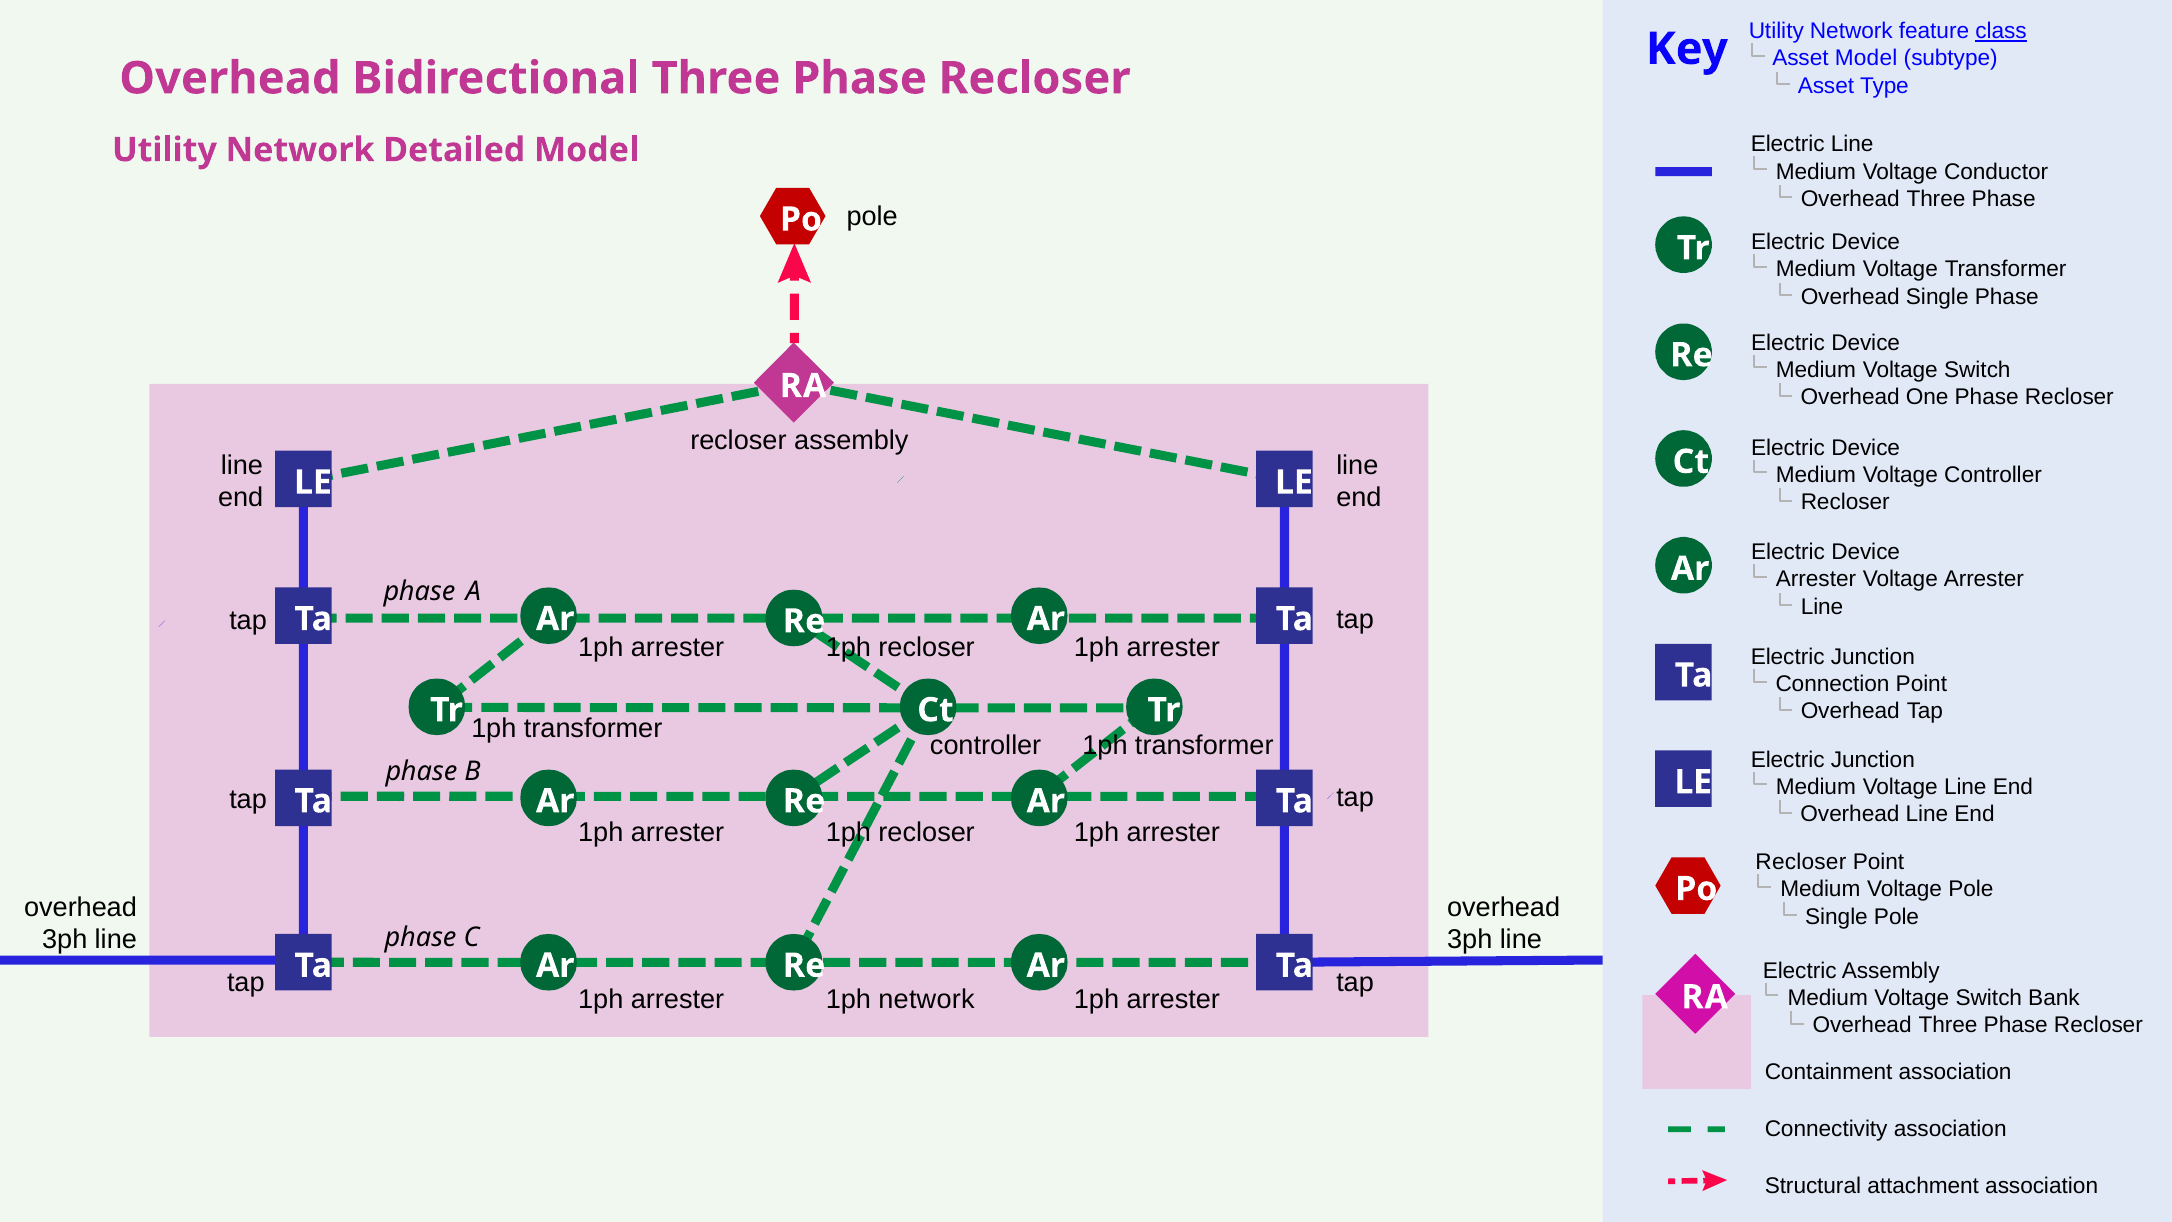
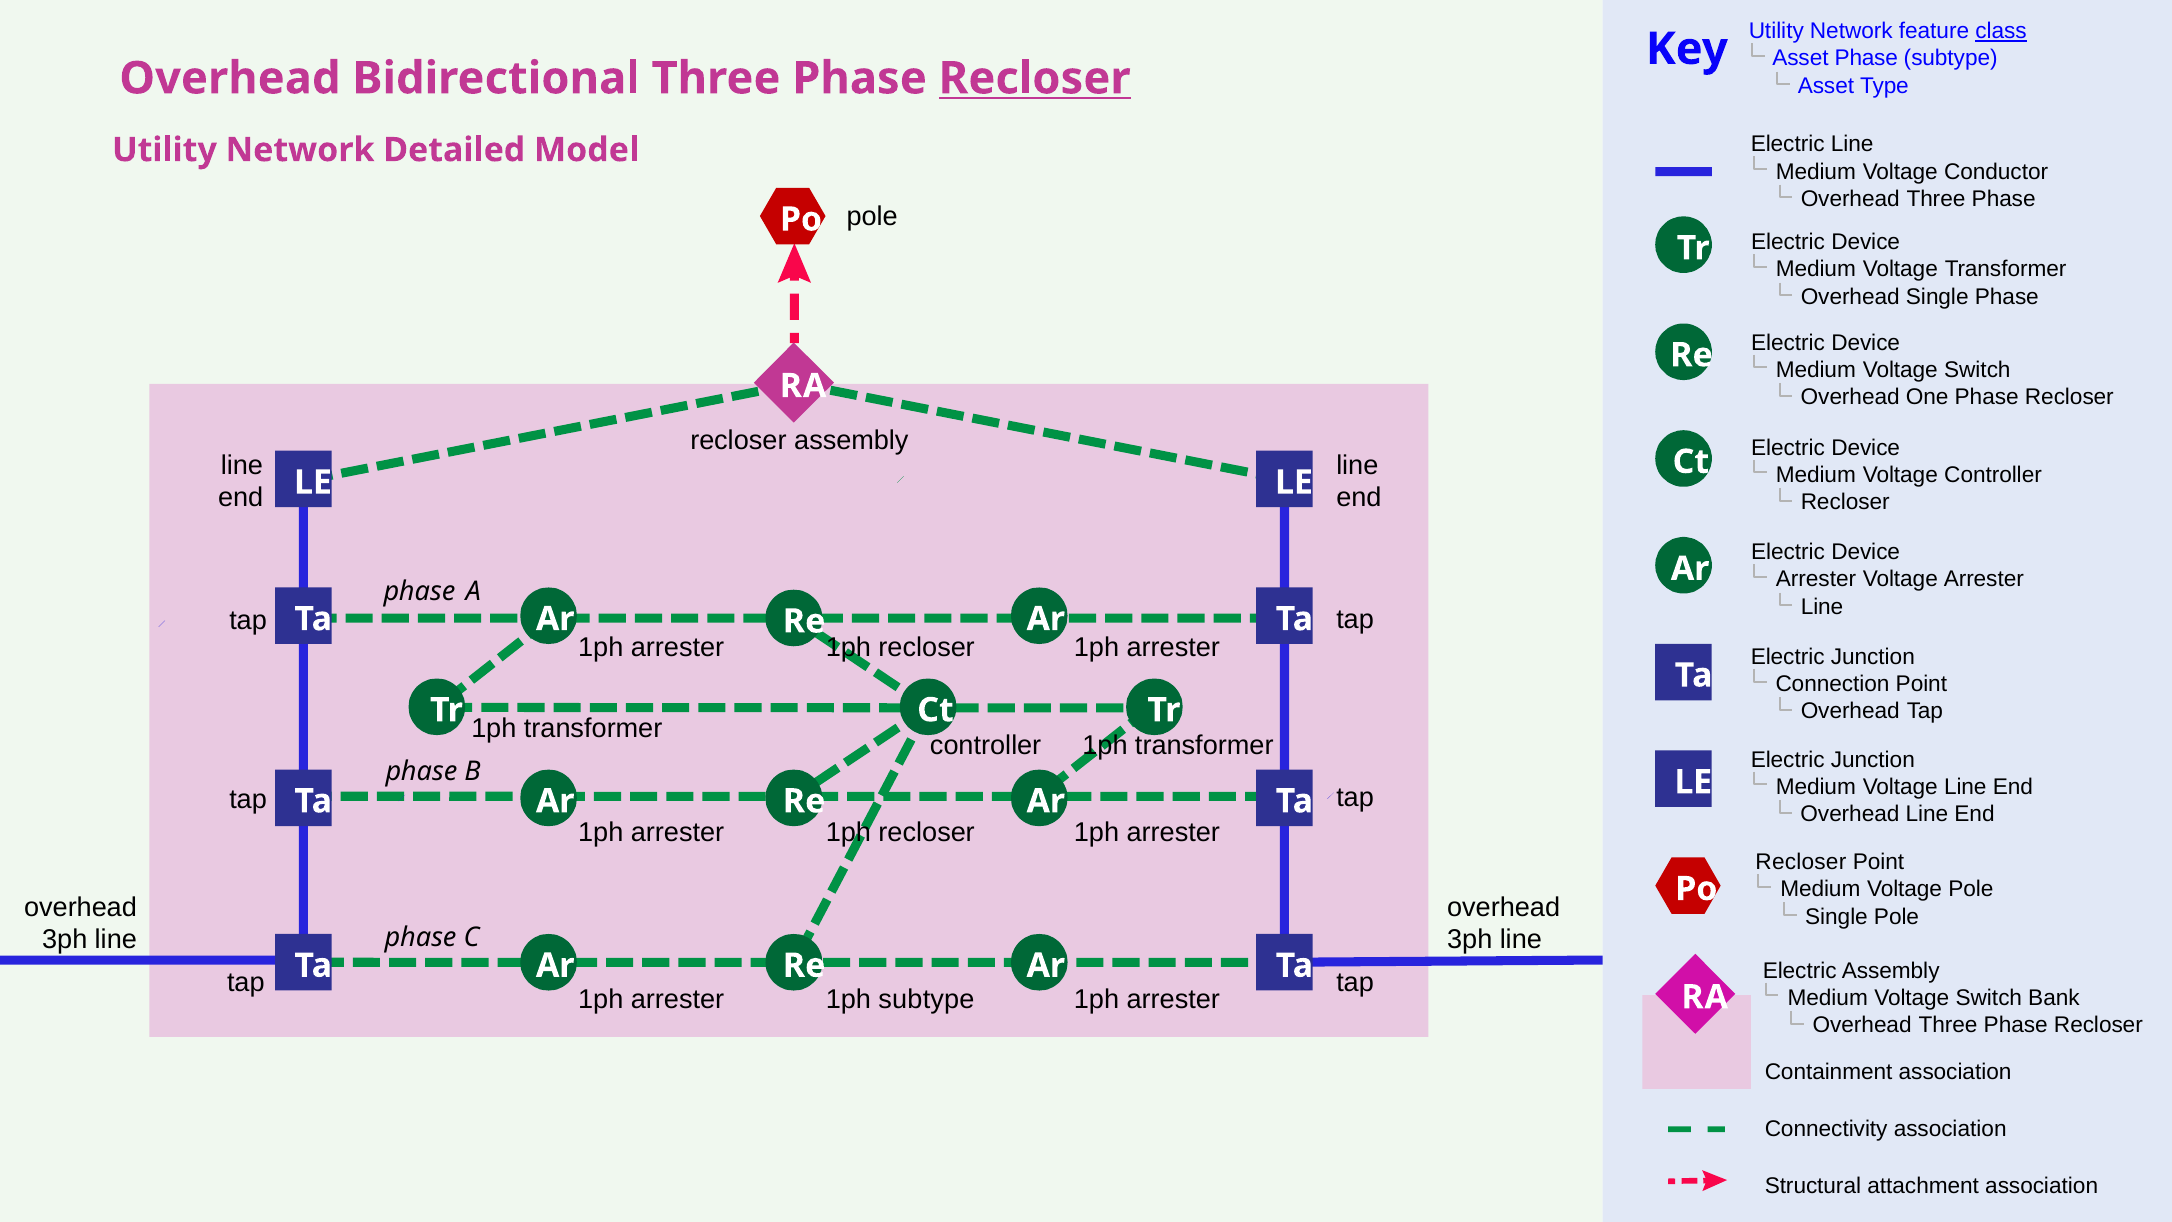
Asset Model: Model -> Phase
Recloser at (1035, 78) underline: none -> present
1ph network: network -> subtype
